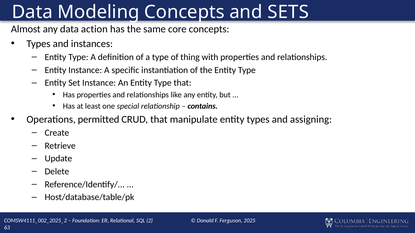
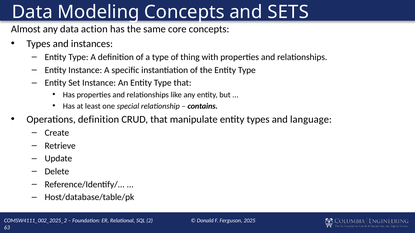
Operations permitted: permitted -> definition
assigning: assigning -> language
